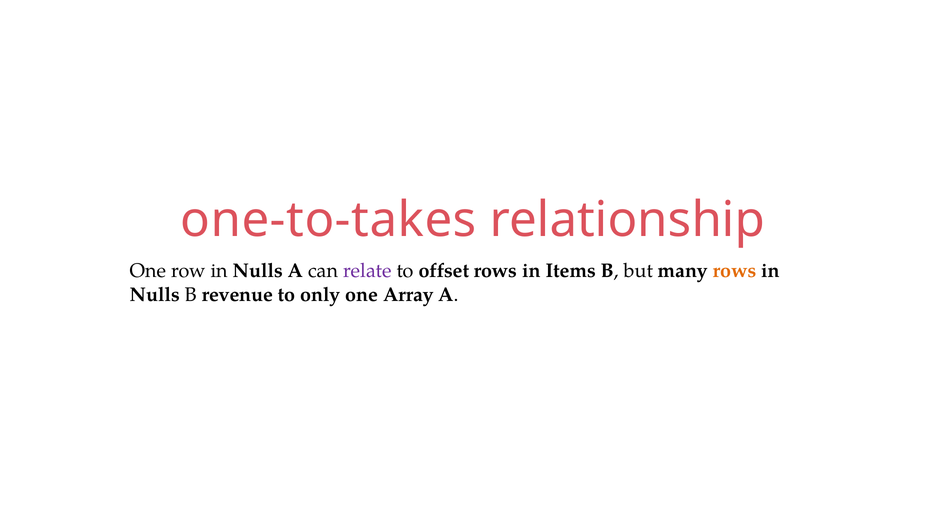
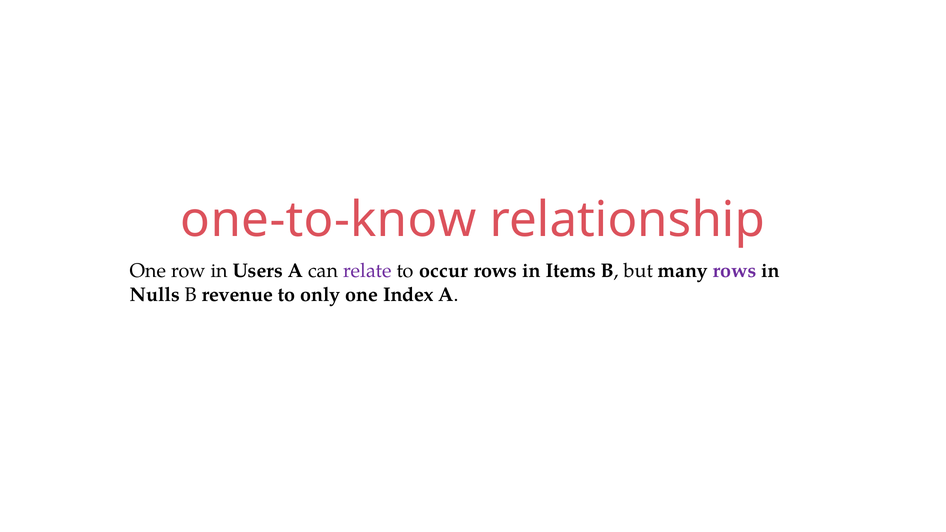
one-to-takes: one-to-takes -> one-to-know
row in Nulls: Nulls -> Users
offset: offset -> occur
rows at (735, 271) colour: orange -> purple
Array: Array -> Index
